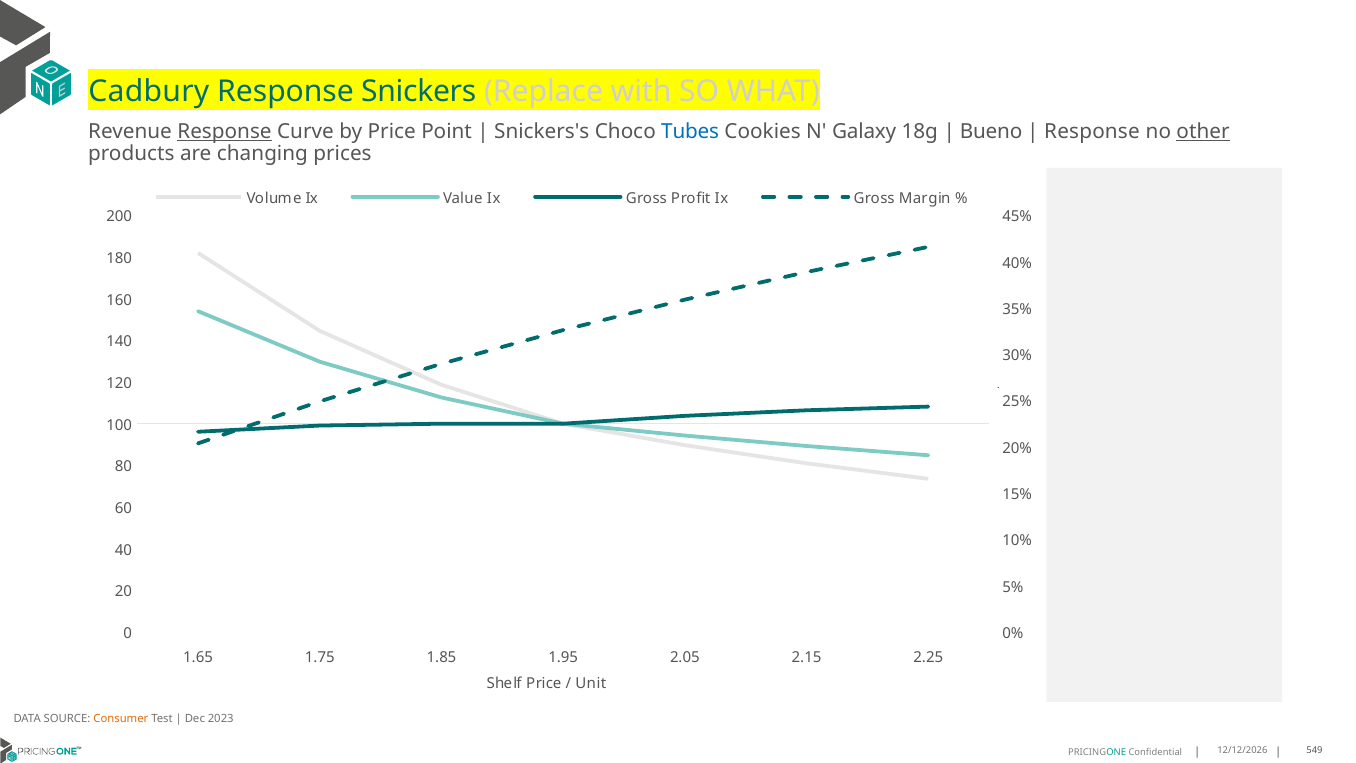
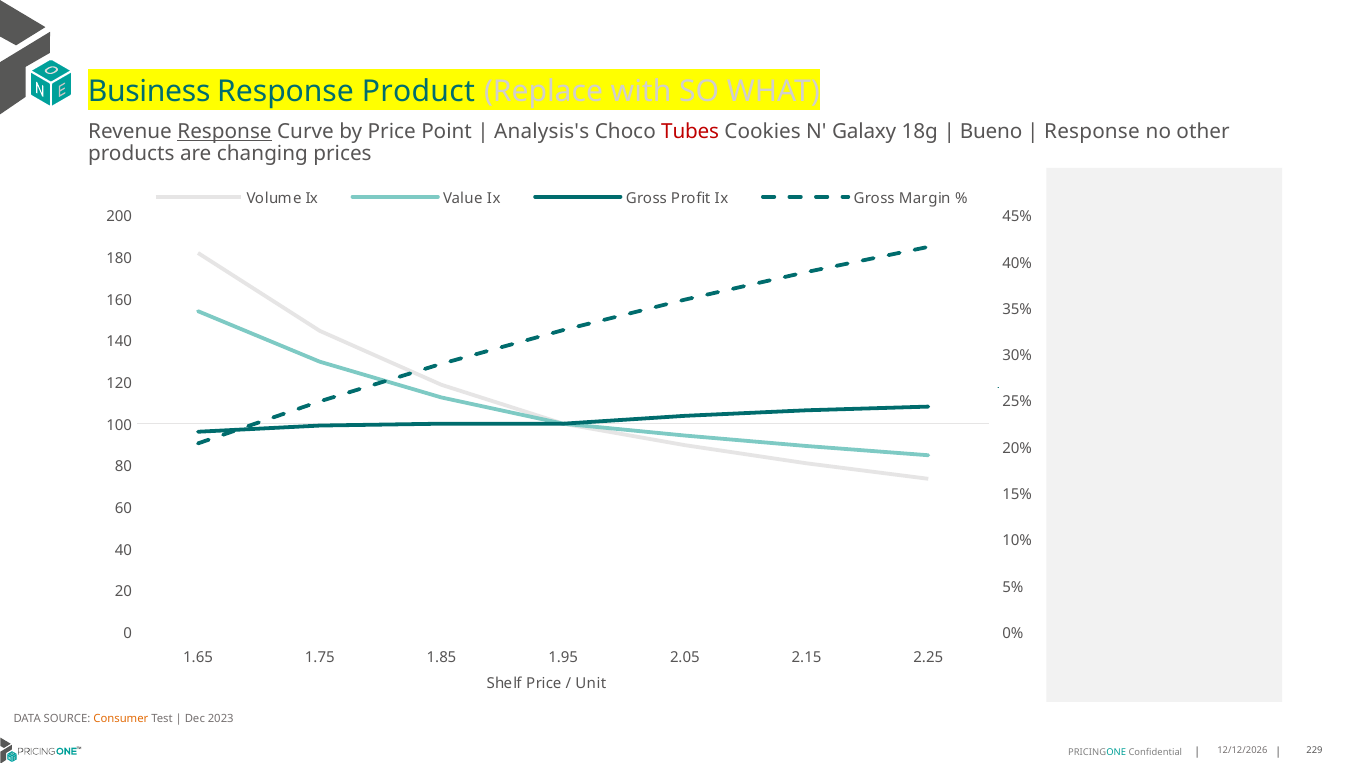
Cadbury: Cadbury -> Business
Snickers: Snickers -> Product
Snickers's: Snickers's -> Analysis's
Tubes colour: blue -> red
other underline: present -> none
549: 549 -> 229
